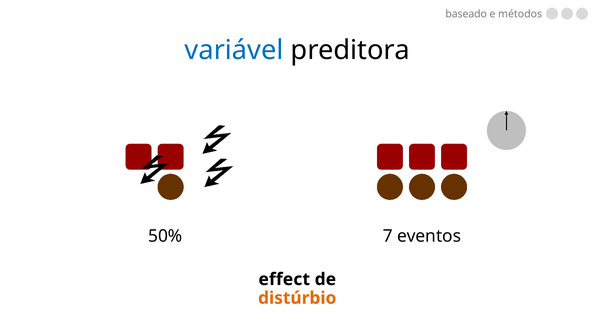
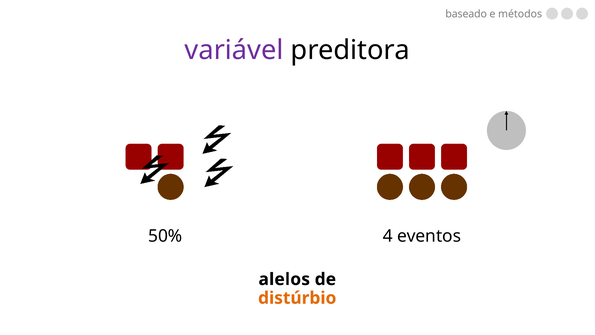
variável colour: blue -> purple
7: 7 -> 4
effect: effect -> alelos
